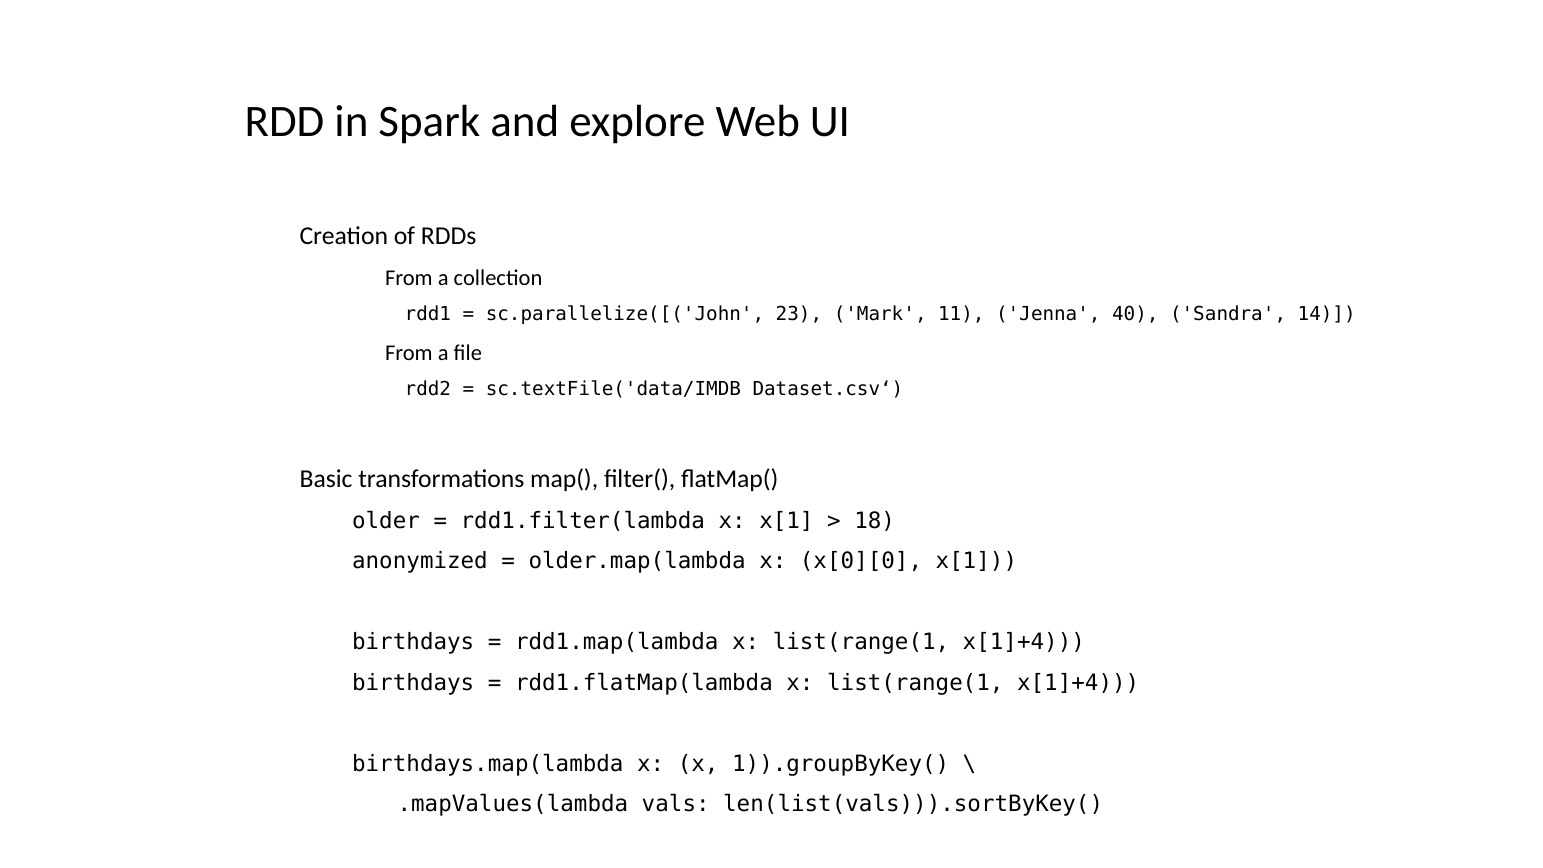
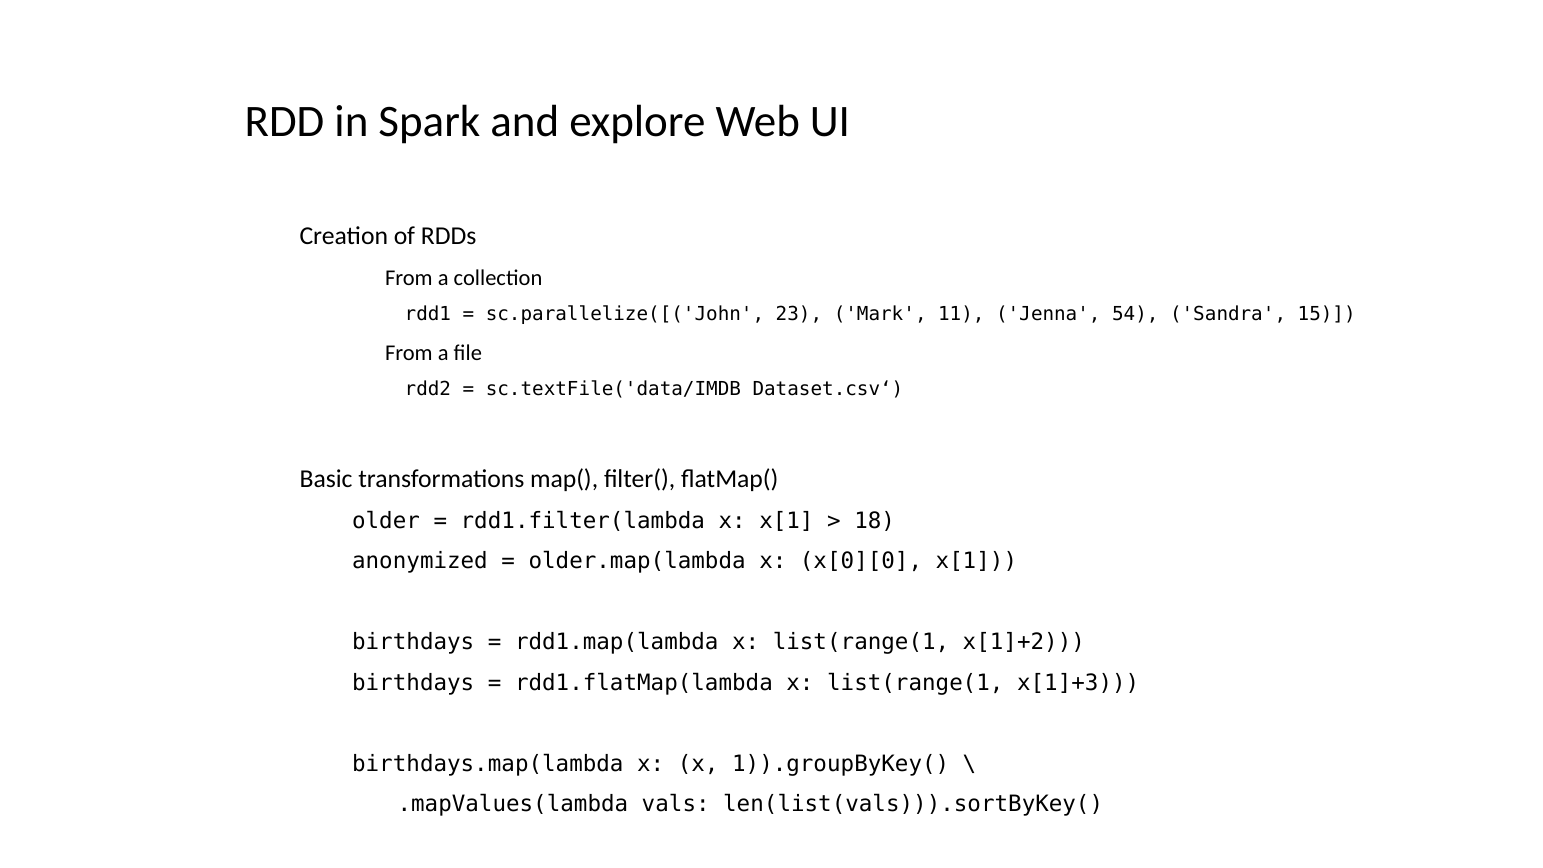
40: 40 -> 54
14: 14 -> 15
rdd1.map(lambda x list(range(1 x[1]+4: x[1]+4 -> x[1]+2
rdd1.flatMap(lambda x list(range(1 x[1]+4: x[1]+4 -> x[1]+3
